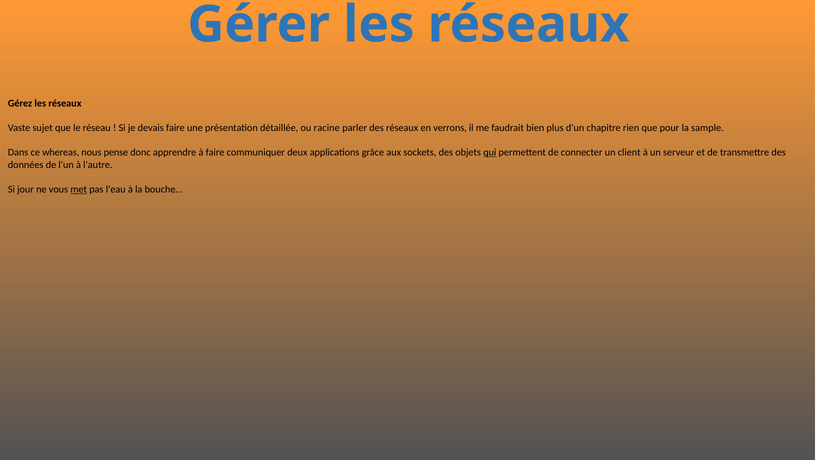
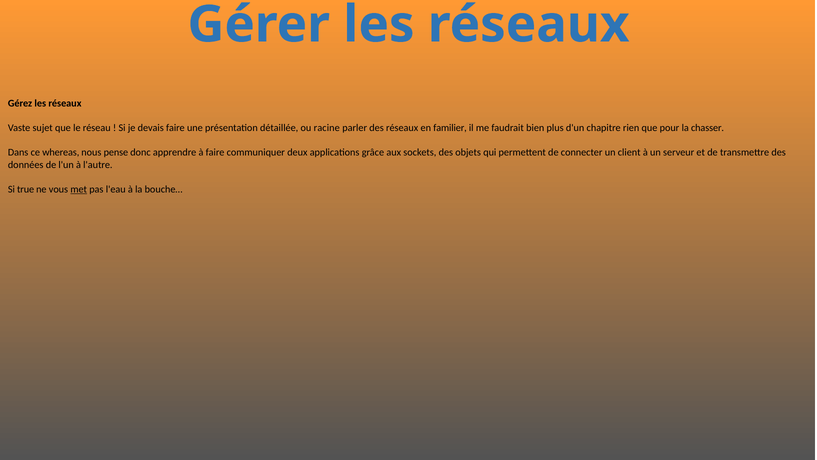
verrons: verrons -> familier
sample: sample -> chasser
qui underline: present -> none
jour: jour -> true
